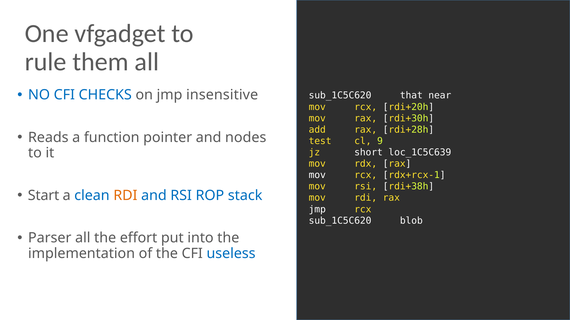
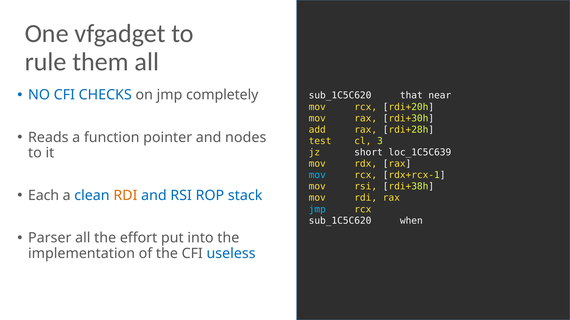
insensitive: insensitive -> completely
9: 9 -> 3
mov at (317, 175) colour: white -> light blue
Start: Start -> Each
jmp at (317, 210) colour: white -> light blue
blob: blob -> when
